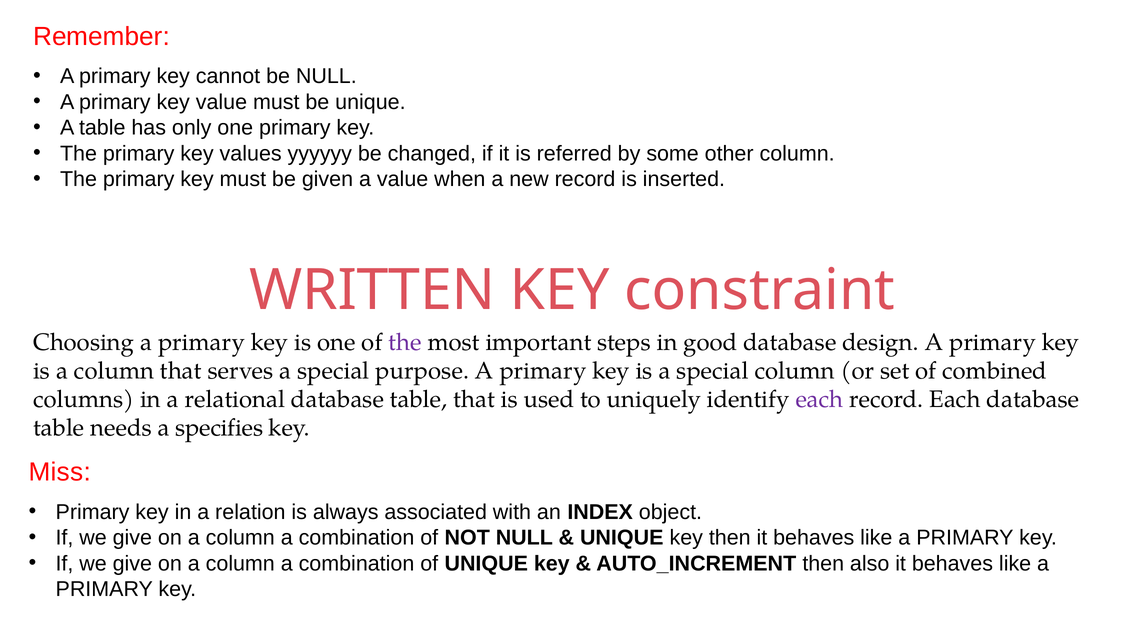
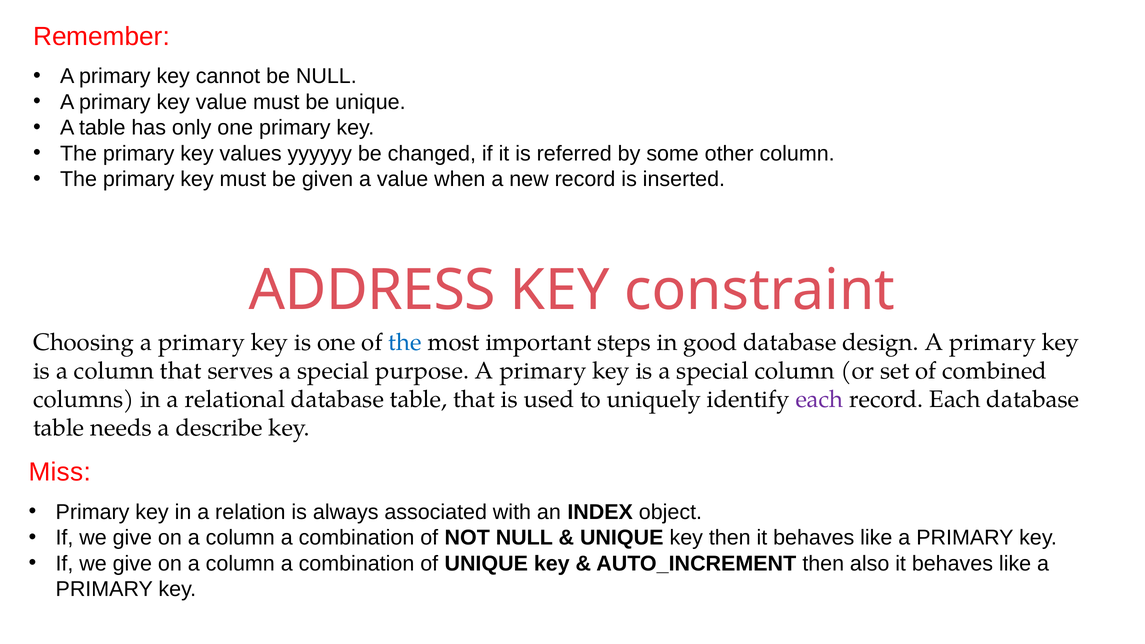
WRITTEN: WRITTEN -> ADDRESS
the at (405, 342) colour: purple -> blue
specifies: specifies -> describe
